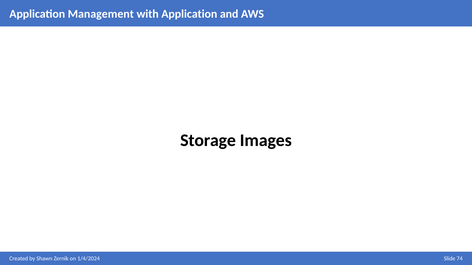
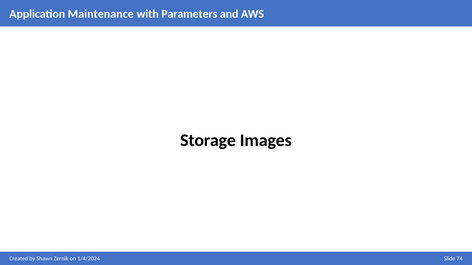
Management: Management -> Maintenance
with Application: Application -> Parameters
